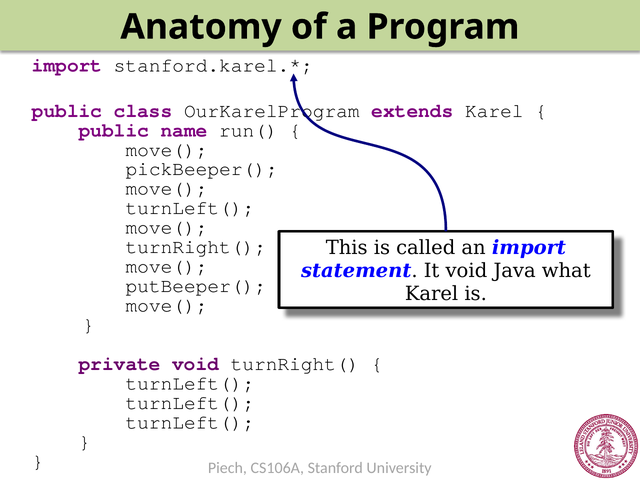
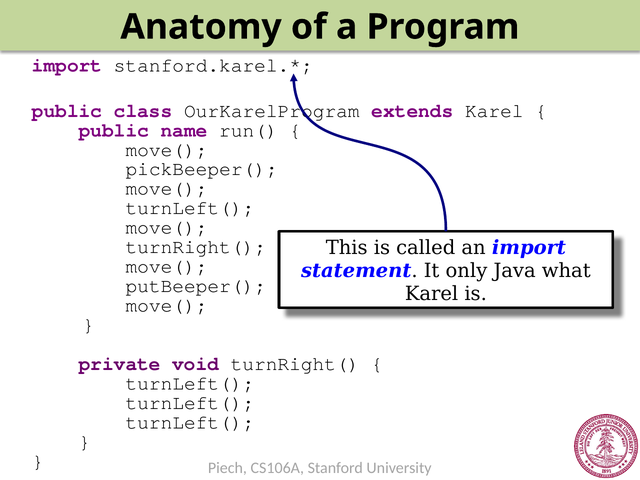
It void: void -> only
